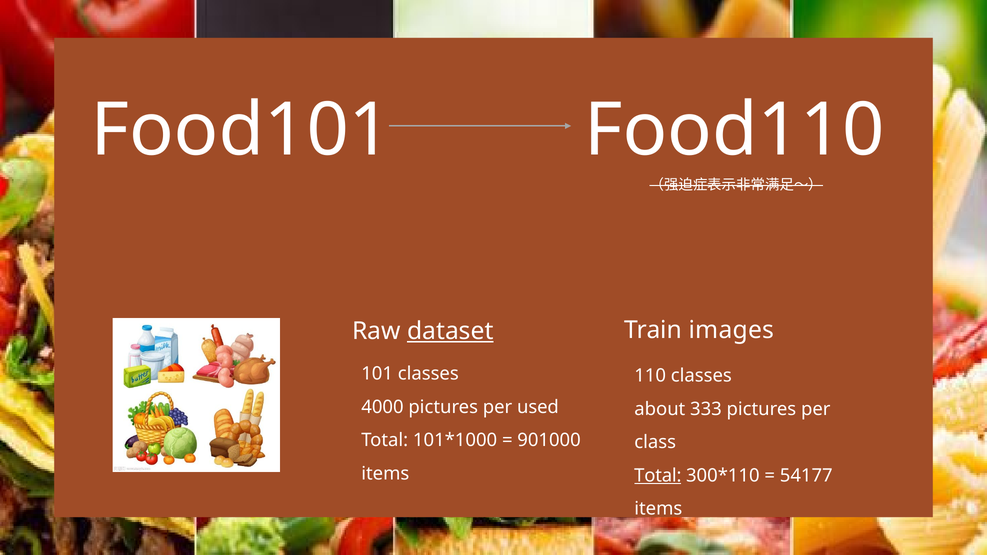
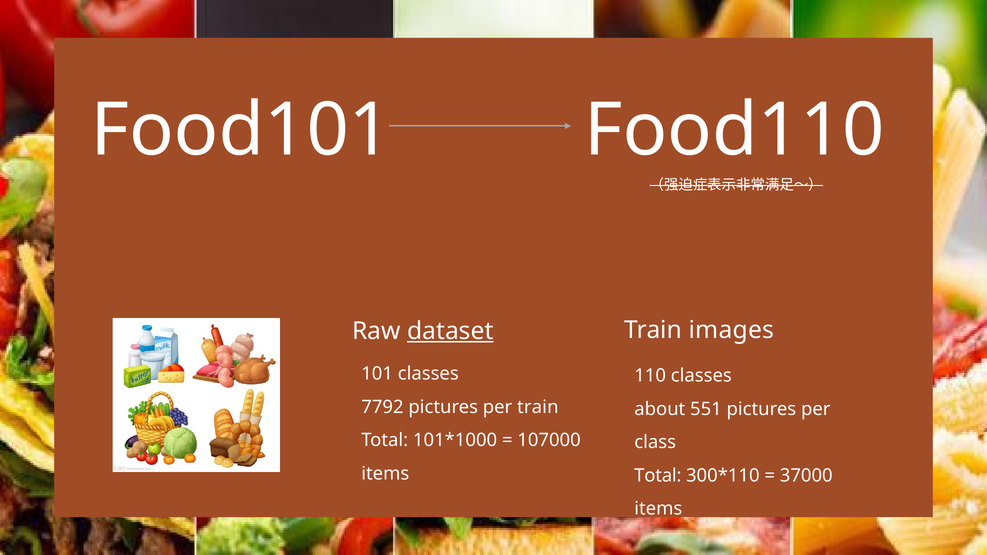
4000: 4000 -> 7792
per used: used -> train
333: 333 -> 551
901000: 901000 -> 107000
Total at (658, 476) underline: present -> none
54177: 54177 -> 37000
